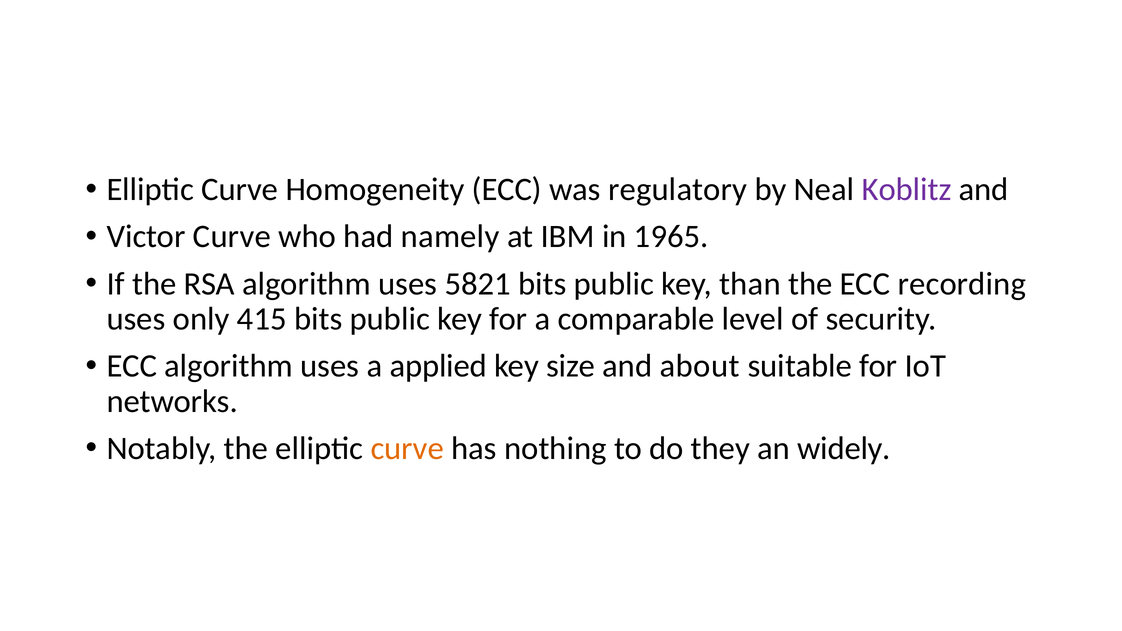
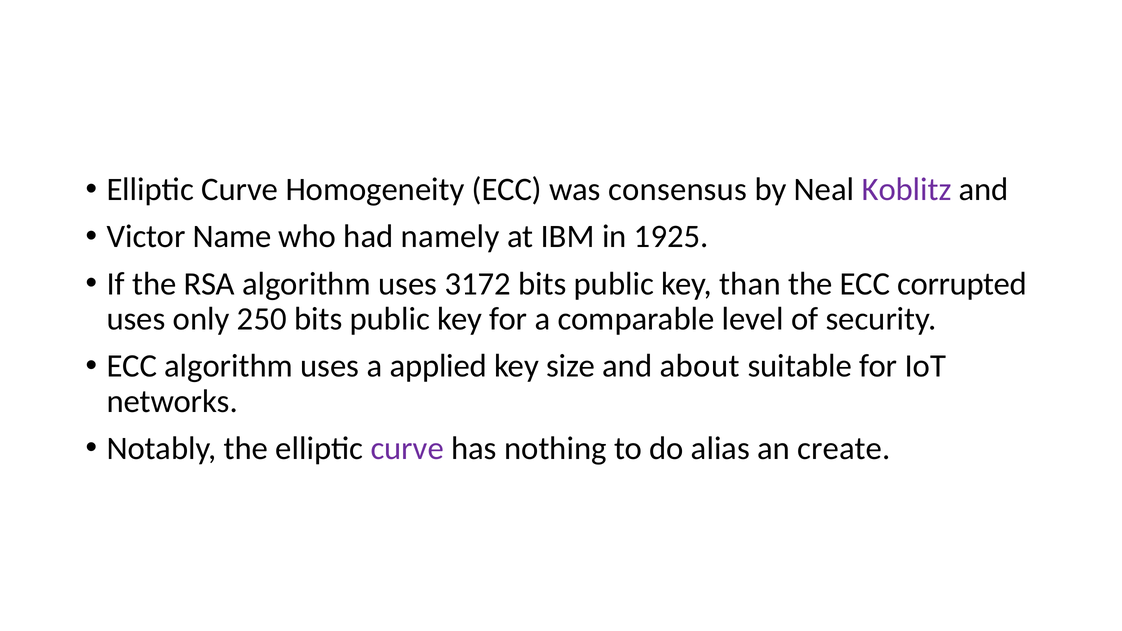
regulatory: regulatory -> consensus
Victor Curve: Curve -> Name
1965: 1965 -> 1925
5821: 5821 -> 3172
recording: recording -> corrupted
415: 415 -> 250
curve at (407, 449) colour: orange -> purple
they: they -> alias
widely: widely -> create
